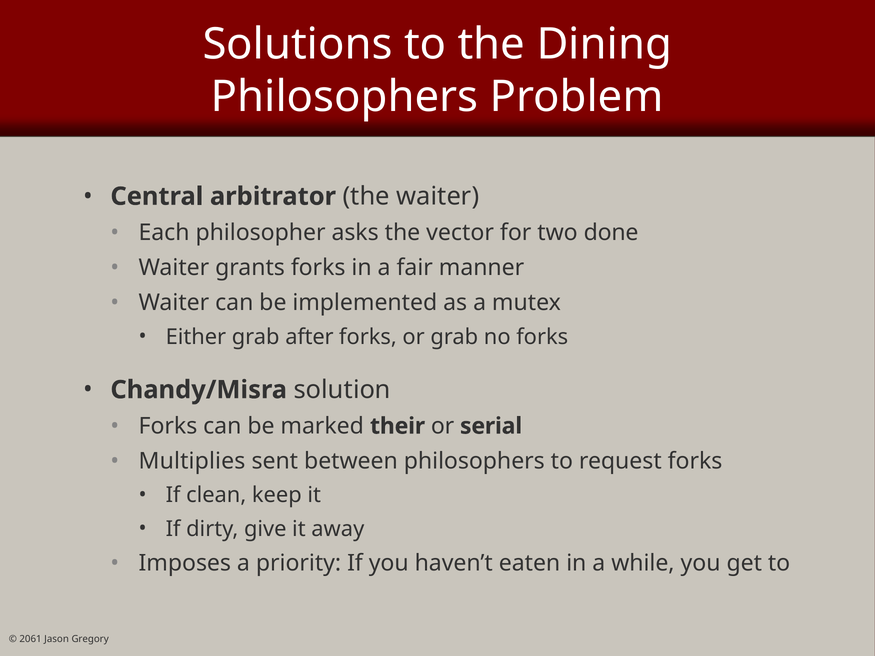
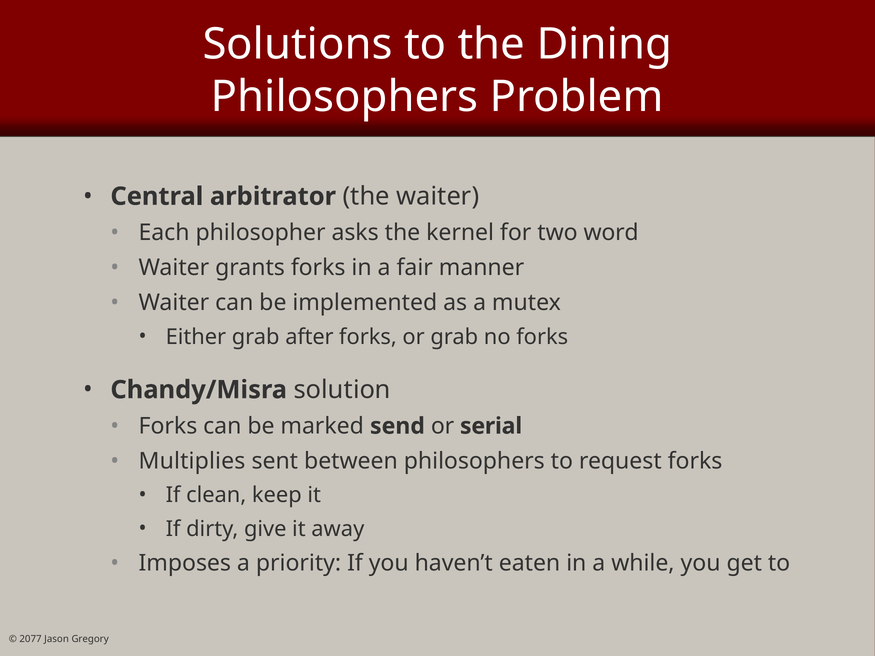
vector: vector -> kernel
done: done -> word
their: their -> send
2061: 2061 -> 2077
